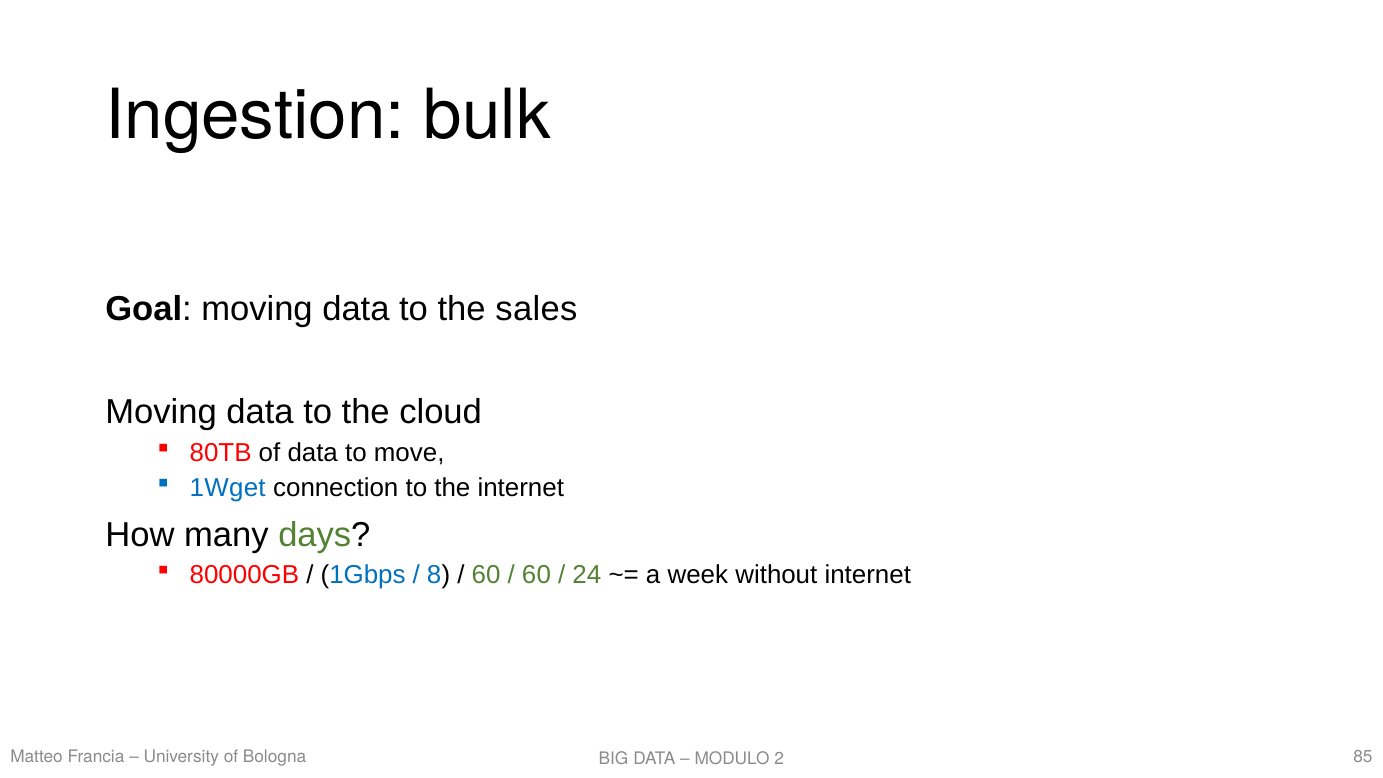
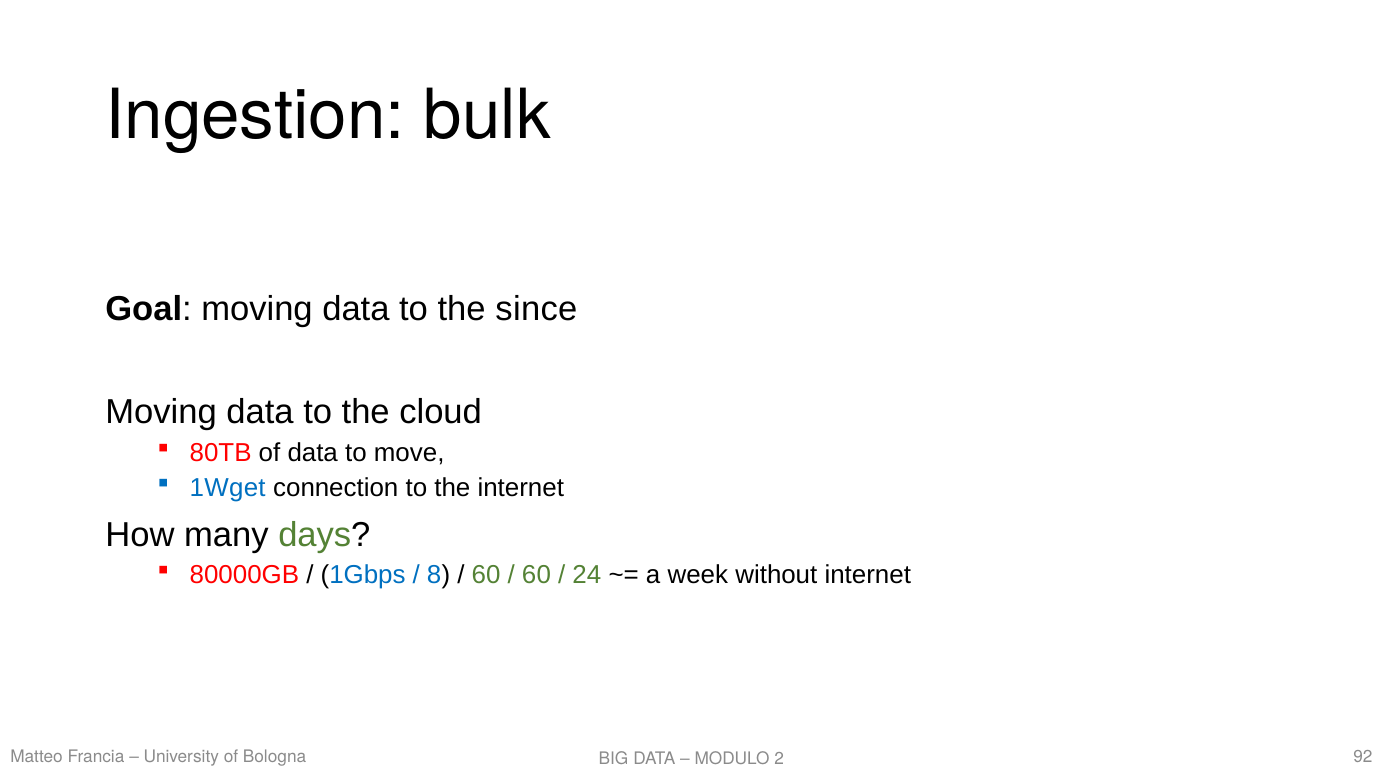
sales: sales -> since
85: 85 -> 92
